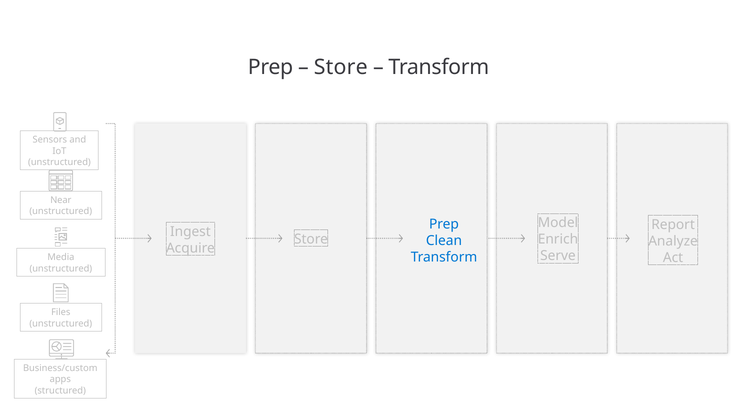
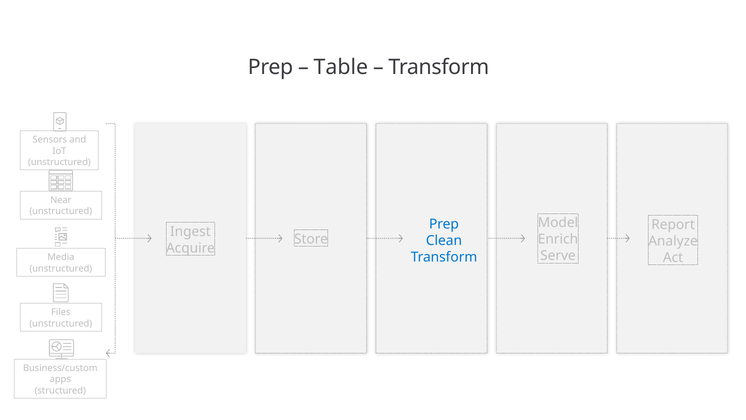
Store at (341, 67): Store -> Table
